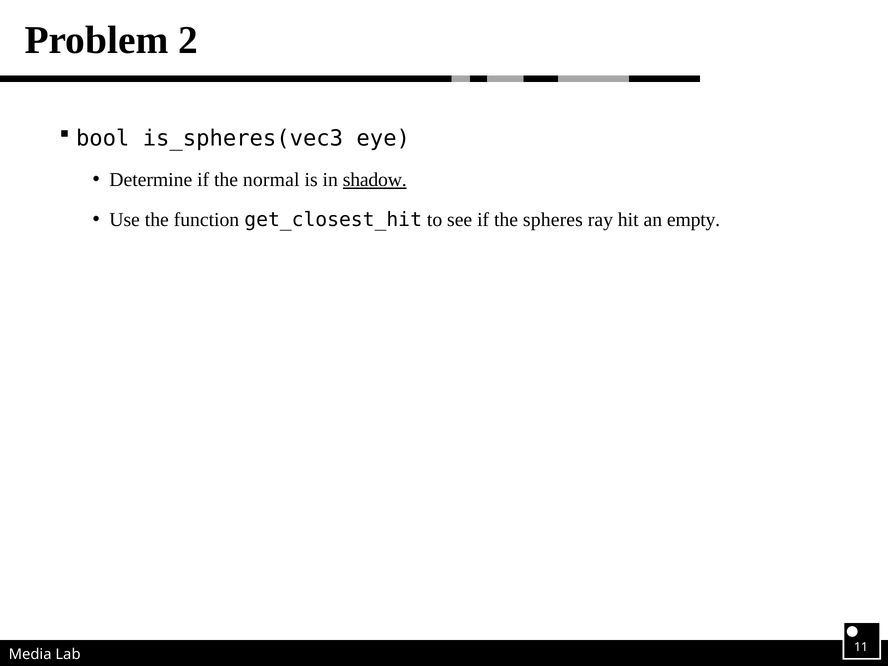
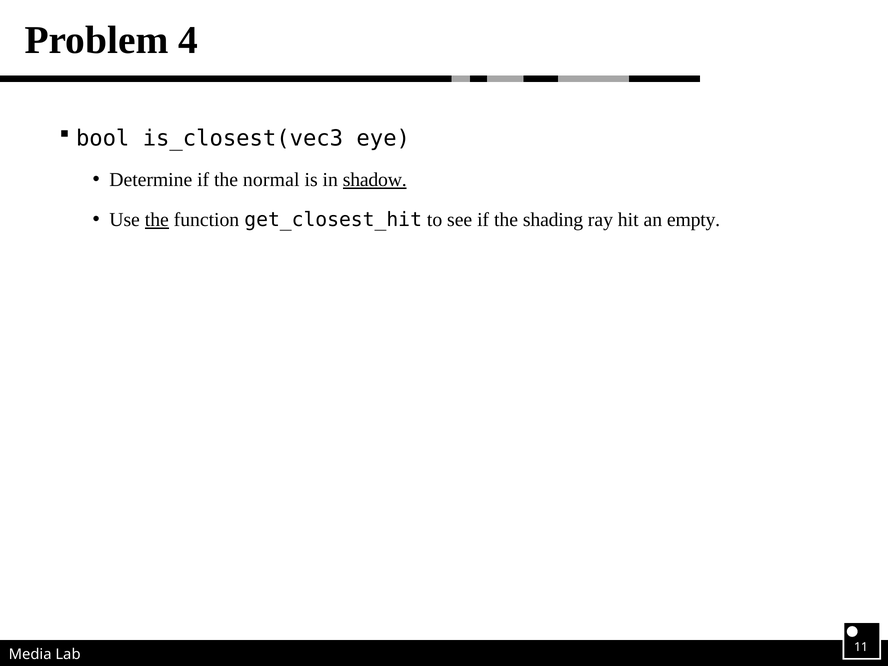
2: 2 -> 4
is_spheres(vec3: is_spheres(vec3 -> is_closest(vec3
the at (157, 220) underline: none -> present
spheres: spheres -> shading
